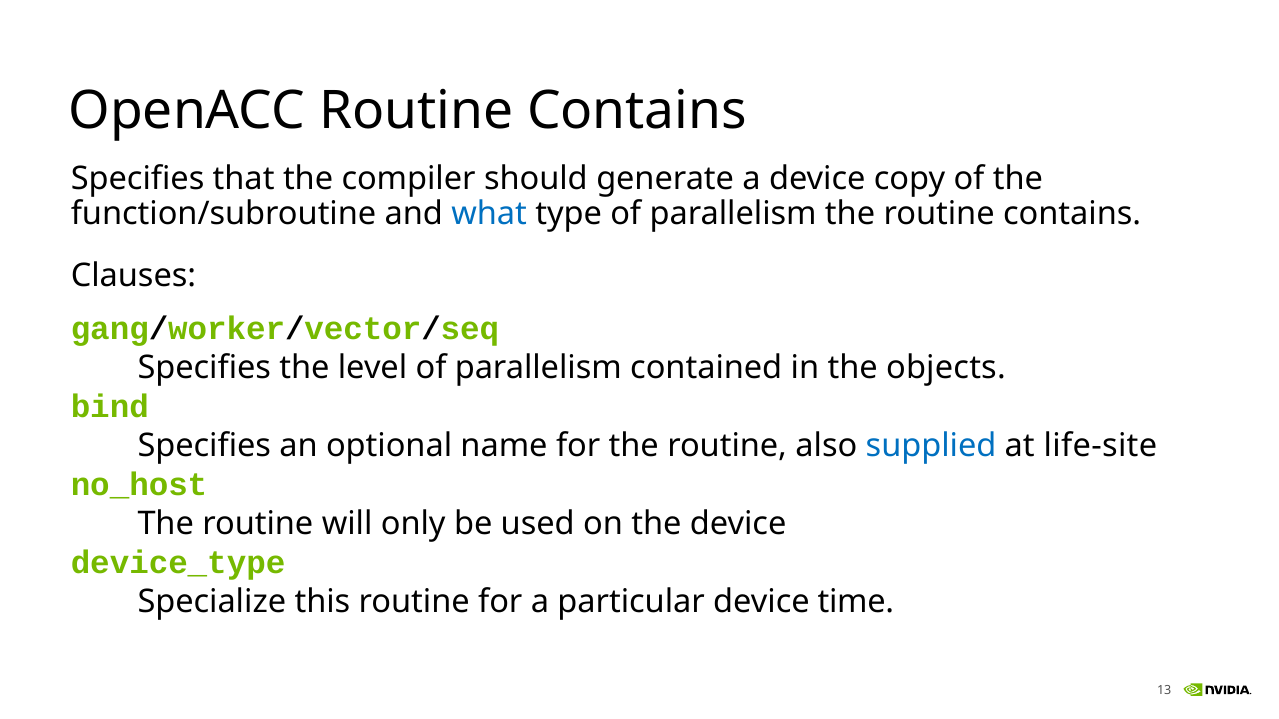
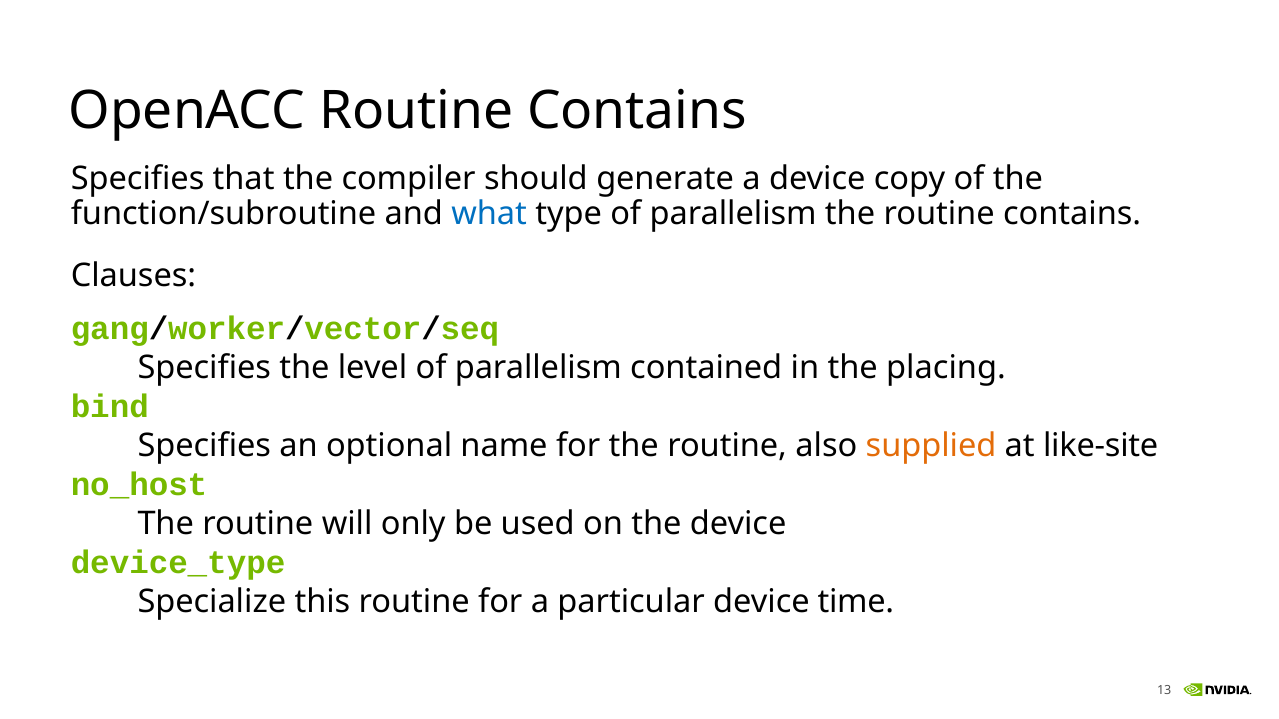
objects: objects -> placing
supplied colour: blue -> orange
life-site: life-site -> like-site
